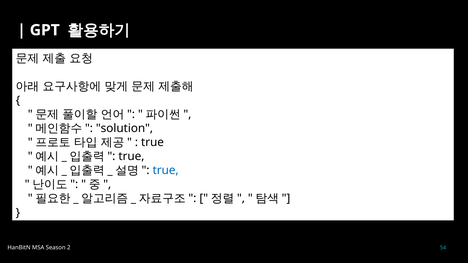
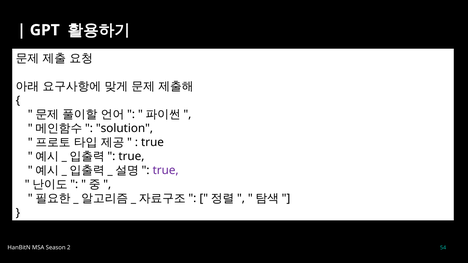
true at (166, 171) colour: blue -> purple
